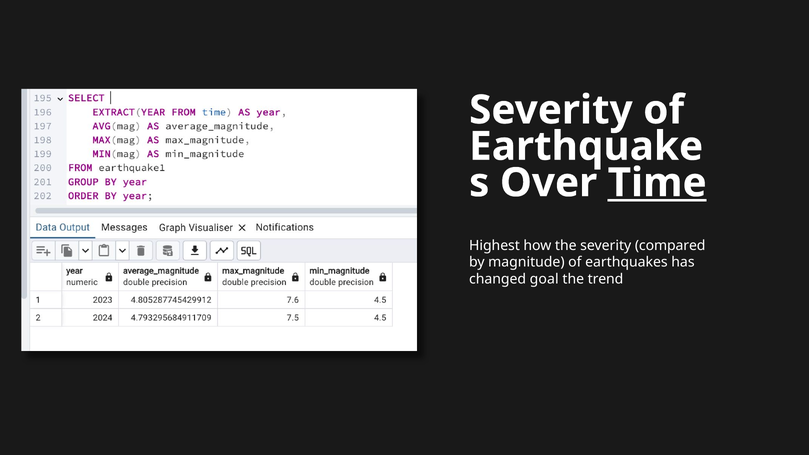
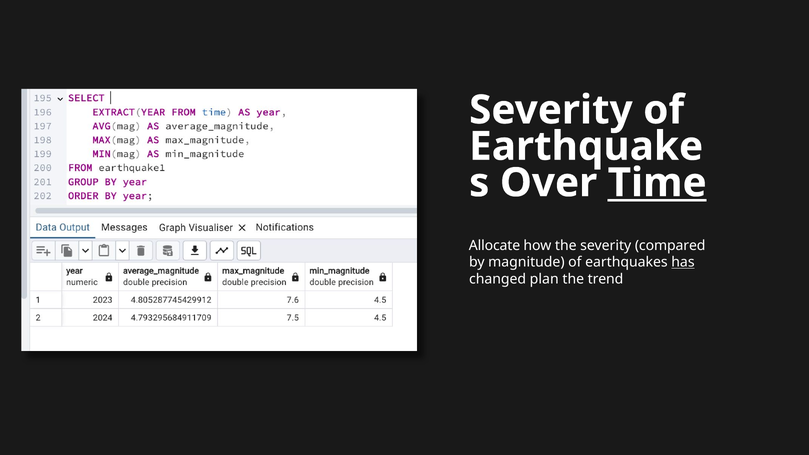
Highest: Highest -> Allocate
has underline: none -> present
goal: goal -> plan
